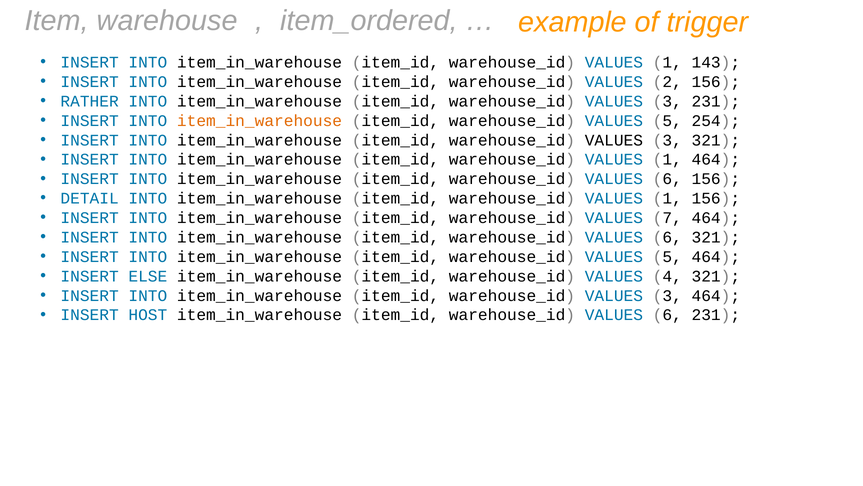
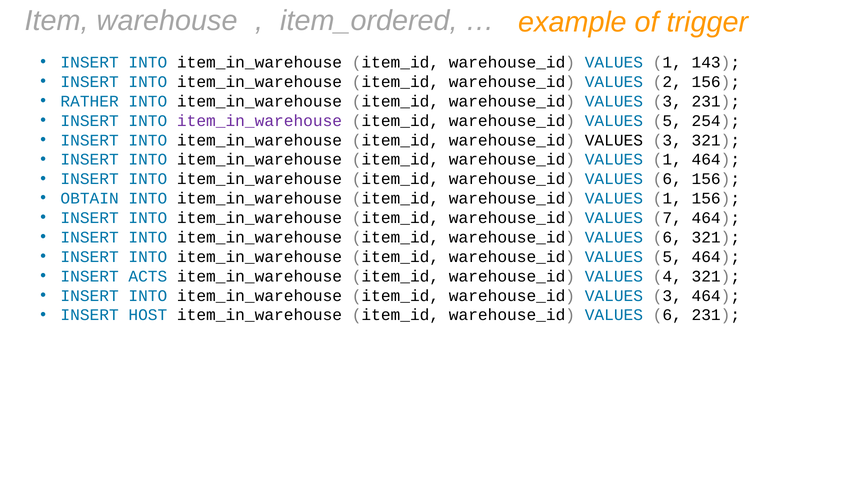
item_in_warehouse at (260, 121) colour: orange -> purple
DETAIL: DETAIL -> OBTAIN
ELSE: ELSE -> ACTS
